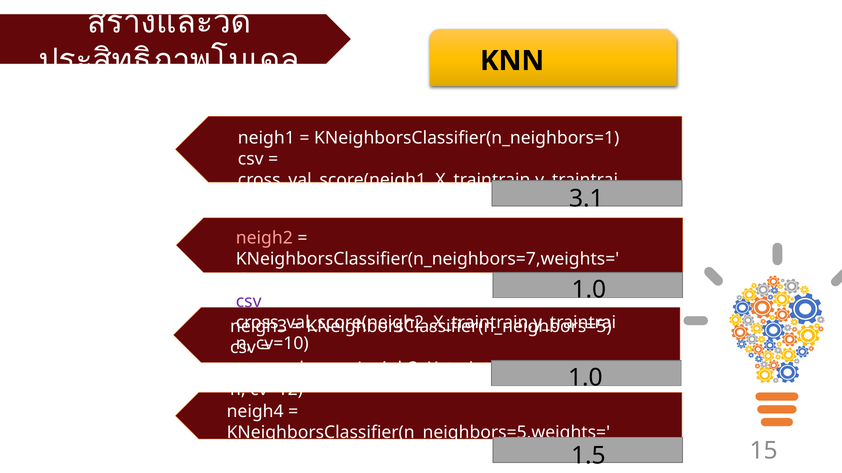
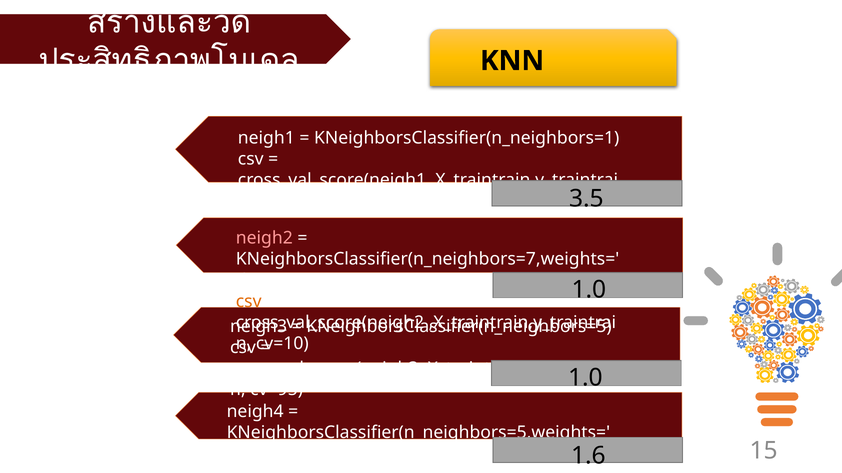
3.1: 3.1 -> 3.5
csv at (249, 302) colour: purple -> orange
cv=12: cv=12 -> cv=95
1.5: 1.5 -> 1.6
